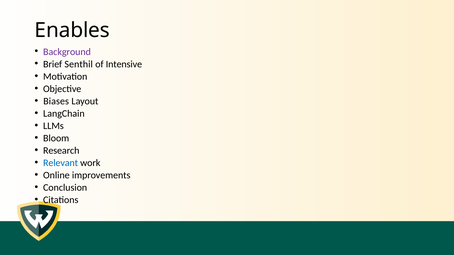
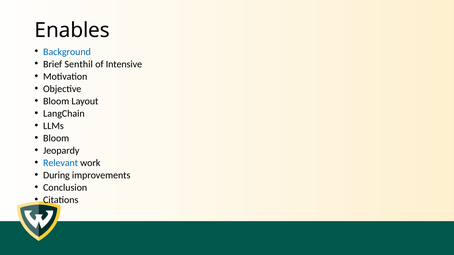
Background colour: purple -> blue
Biases at (56, 101): Biases -> Bloom
Research: Research -> Jeopardy
Online: Online -> During
